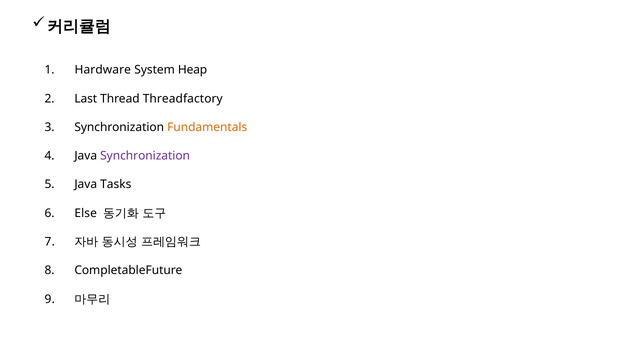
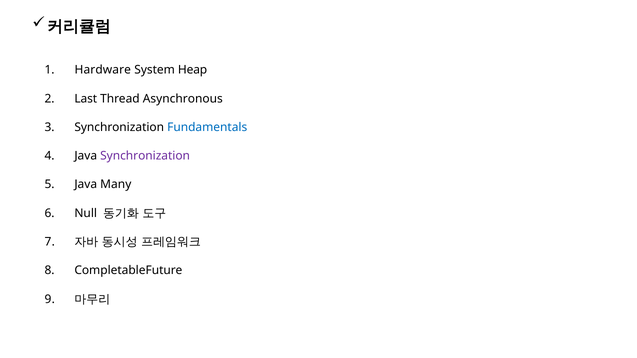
Threadfactory: Threadfactory -> Asynchronous
Fundamentals colour: orange -> blue
Tasks: Tasks -> Many
Else: Else -> Null
